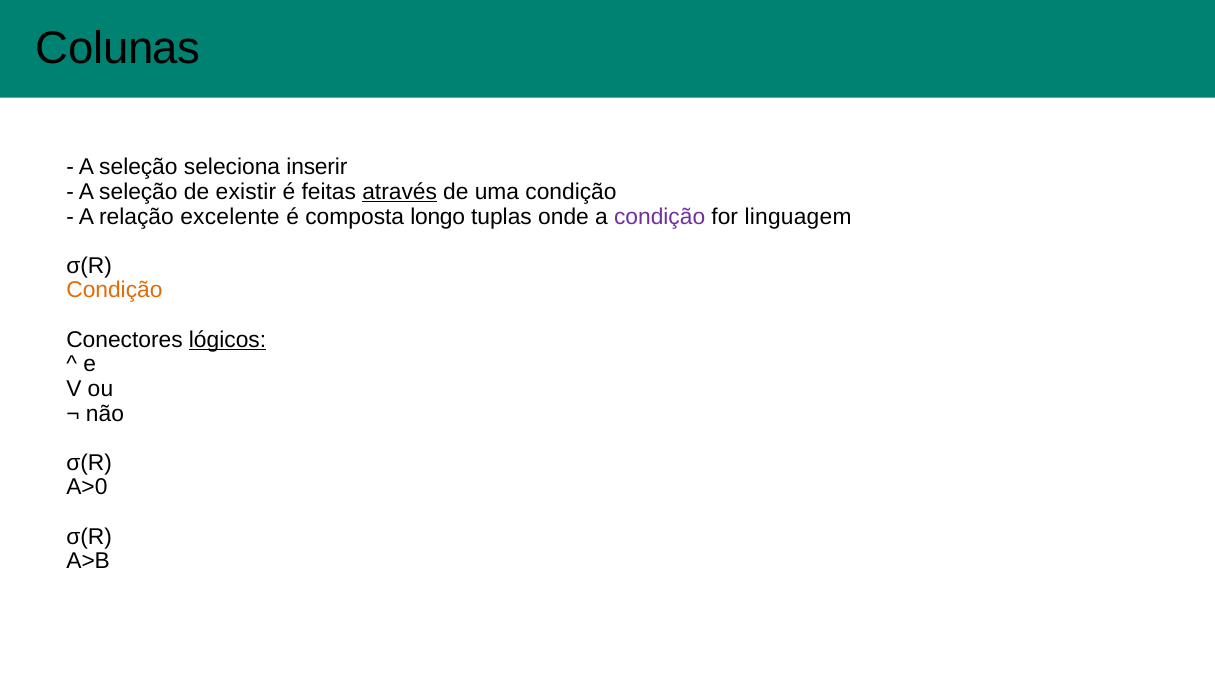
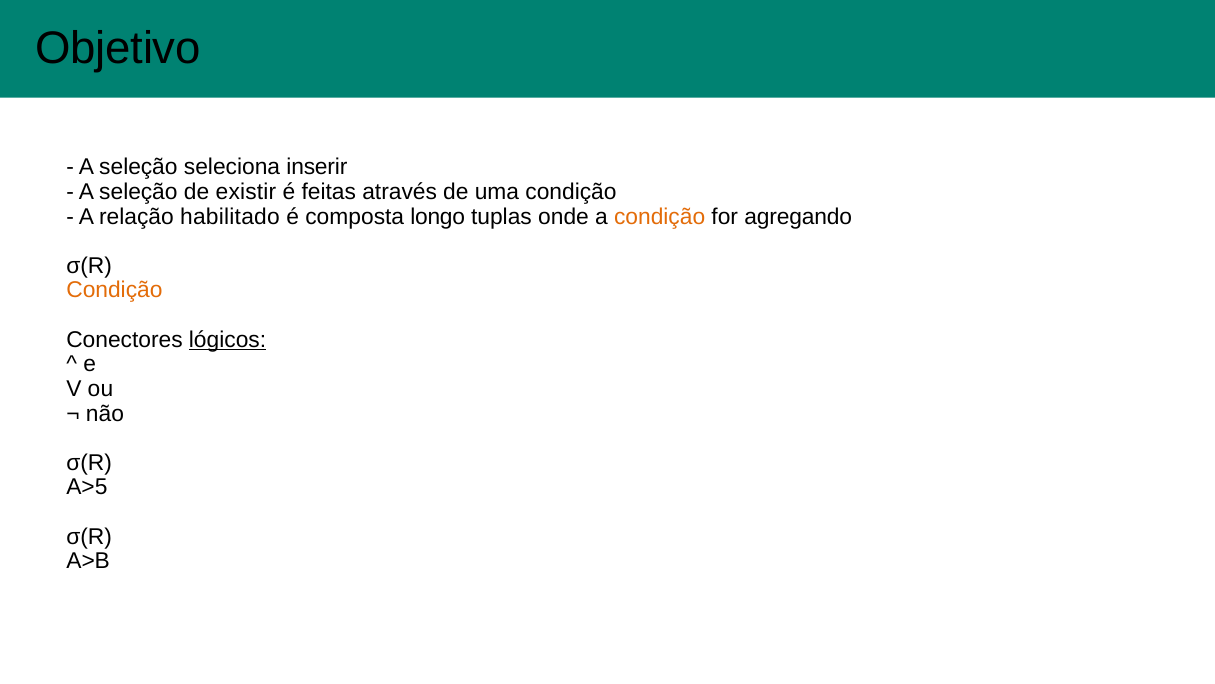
Colunas: Colunas -> Objetivo
através underline: present -> none
excelente: excelente -> habilitado
condição at (660, 216) colour: purple -> orange
linguagem: linguagem -> agregando
A>0: A>0 -> A>5
